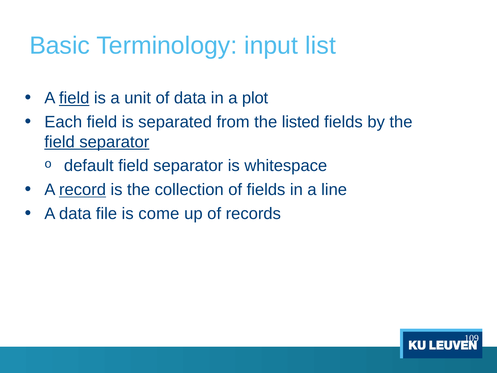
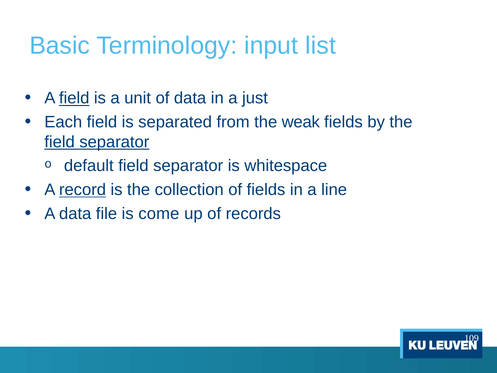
plot: plot -> just
listed: listed -> weak
